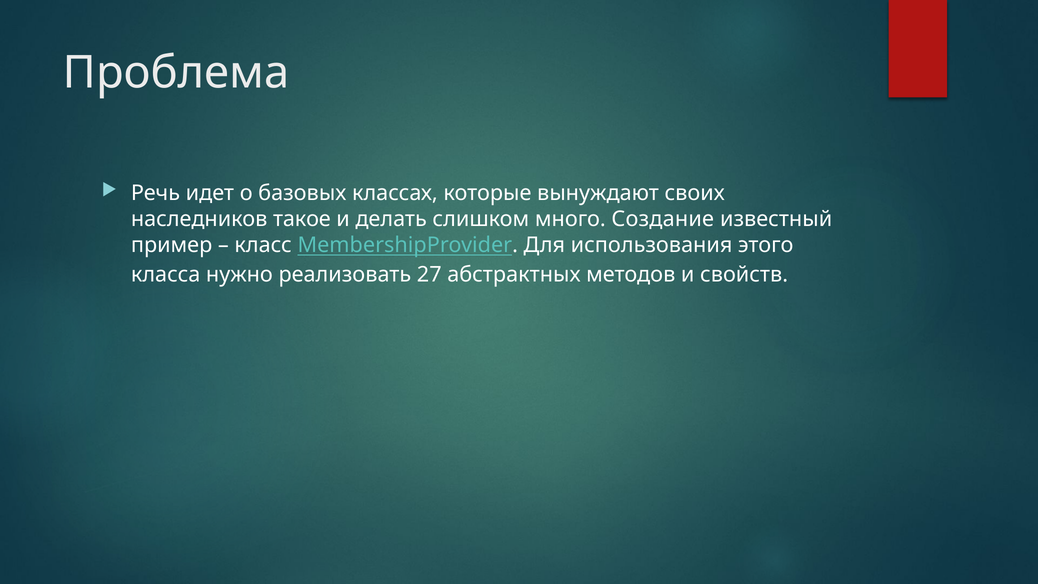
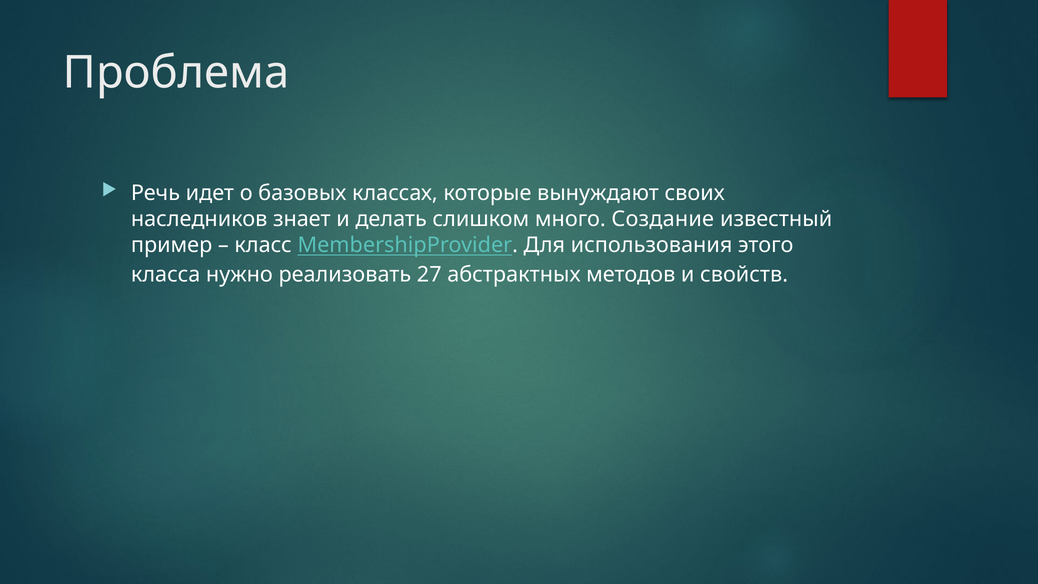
такое: такое -> знает
